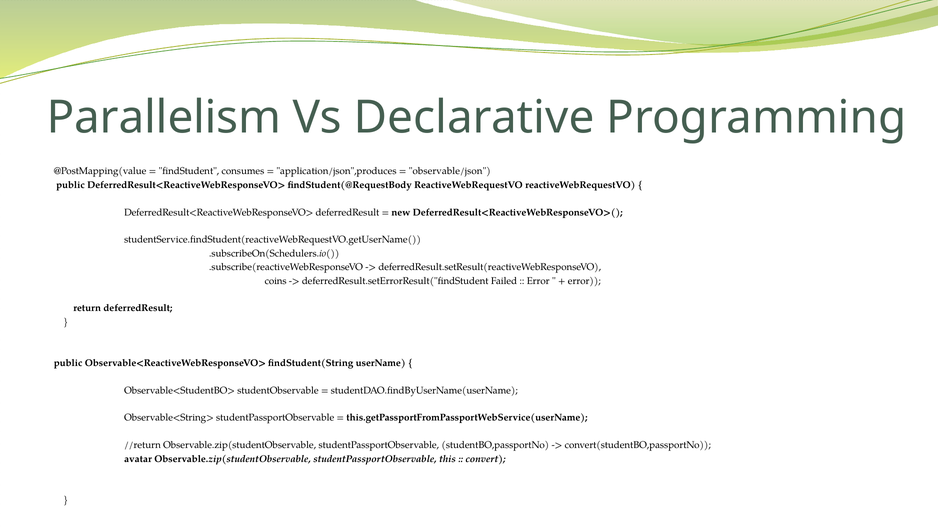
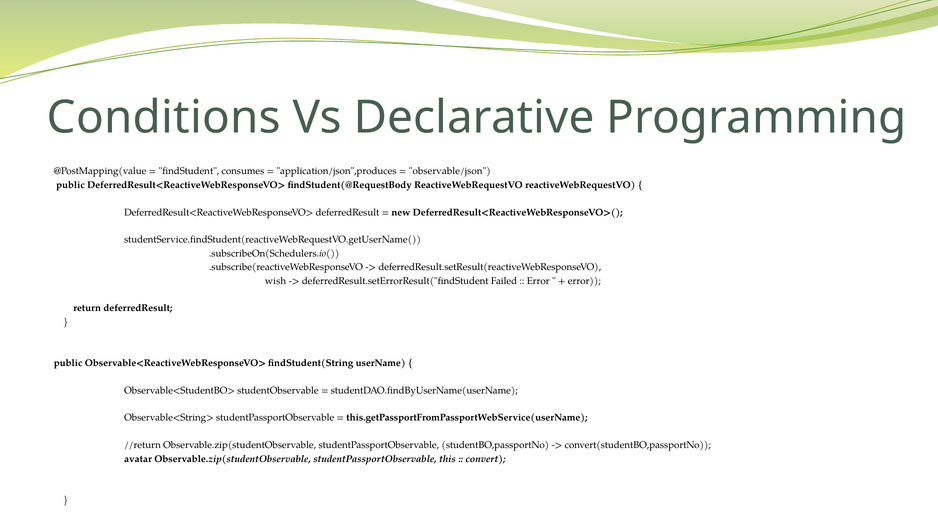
Parallelism: Parallelism -> Conditions
coins: coins -> wish
